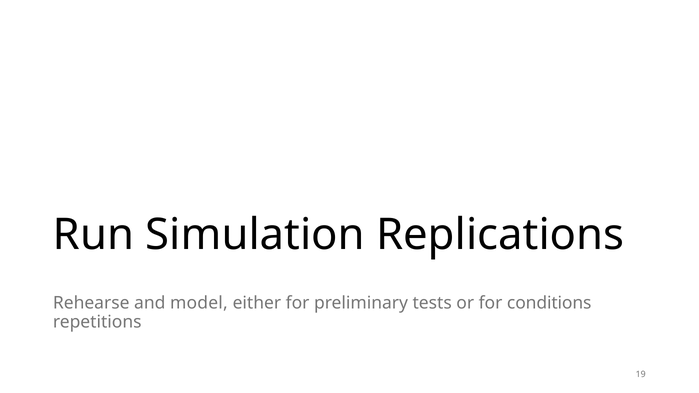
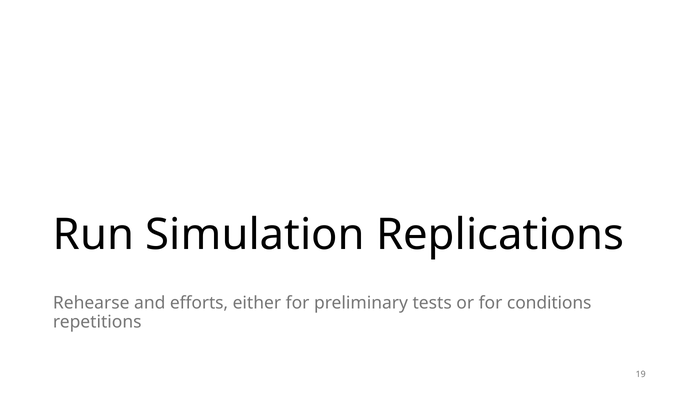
model: model -> efforts
